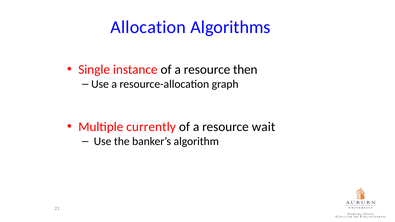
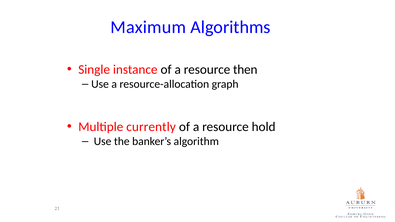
Allocation: Allocation -> Maximum
wait: wait -> hold
